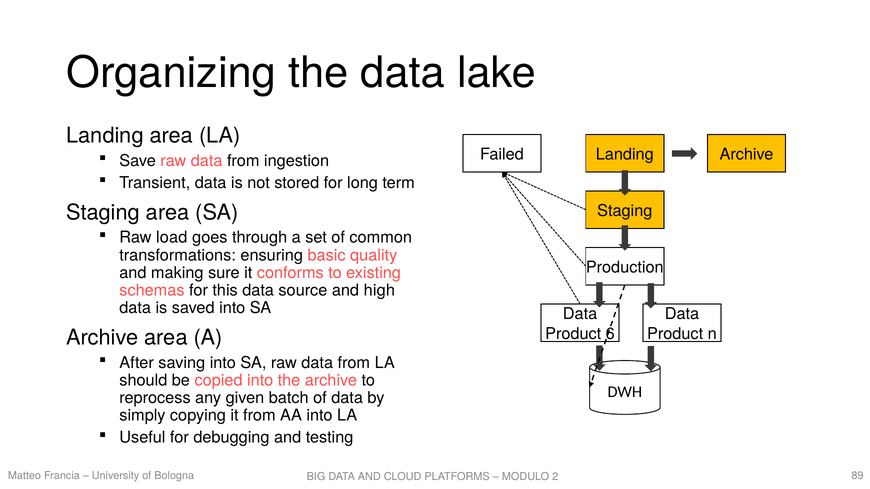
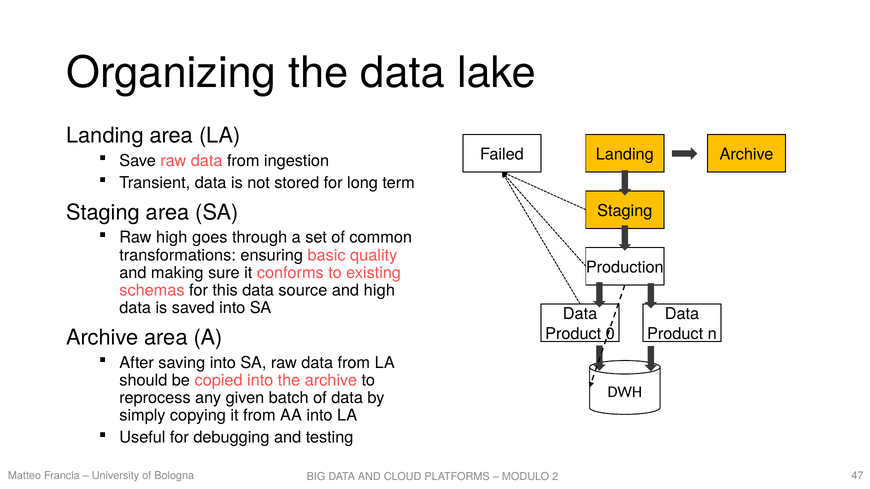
Raw load: load -> high
6: 6 -> 0
89: 89 -> 47
